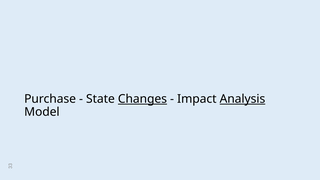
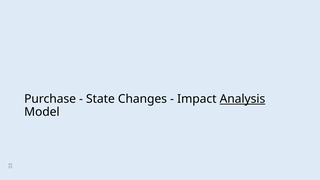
Changes underline: present -> none
